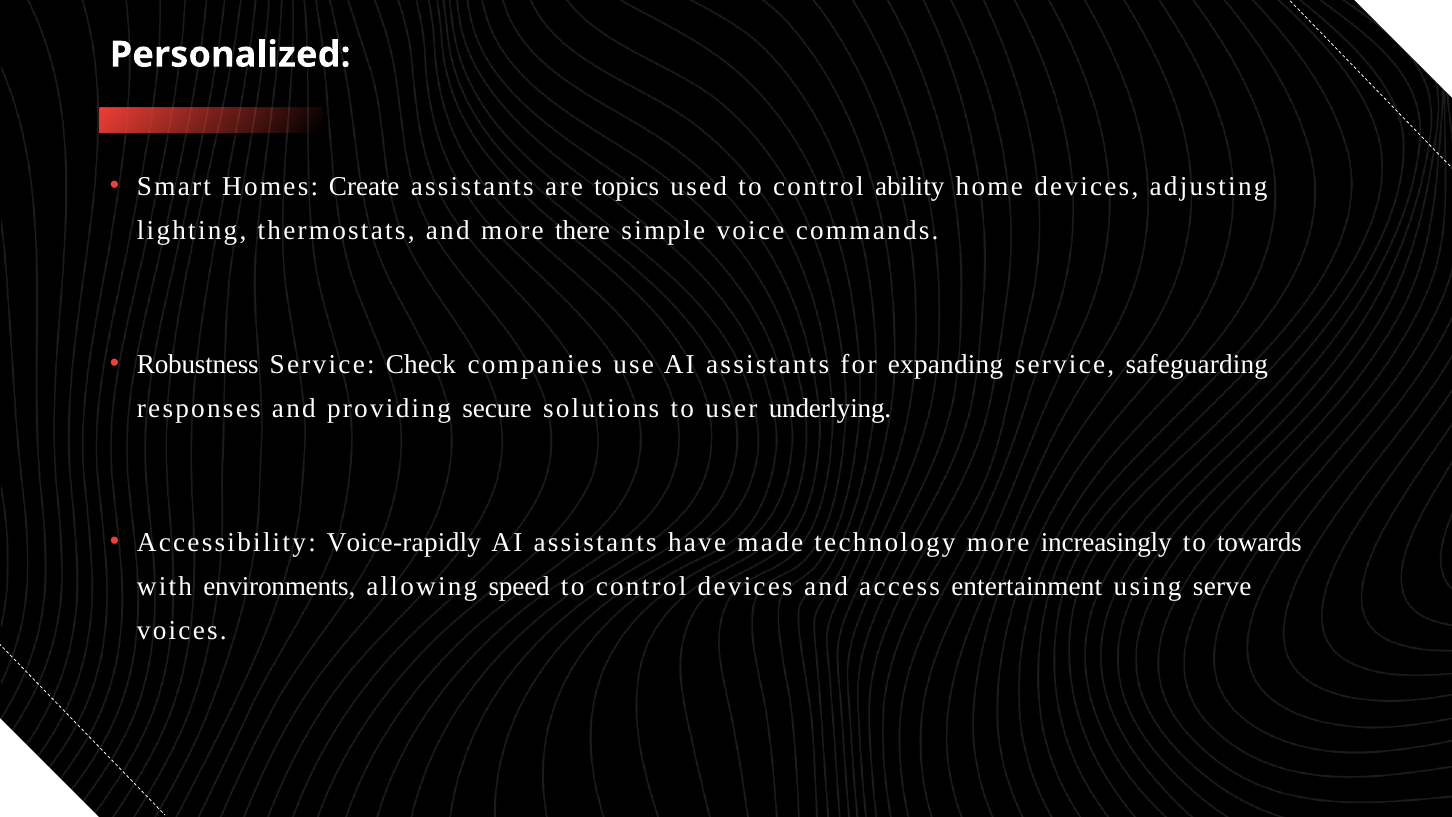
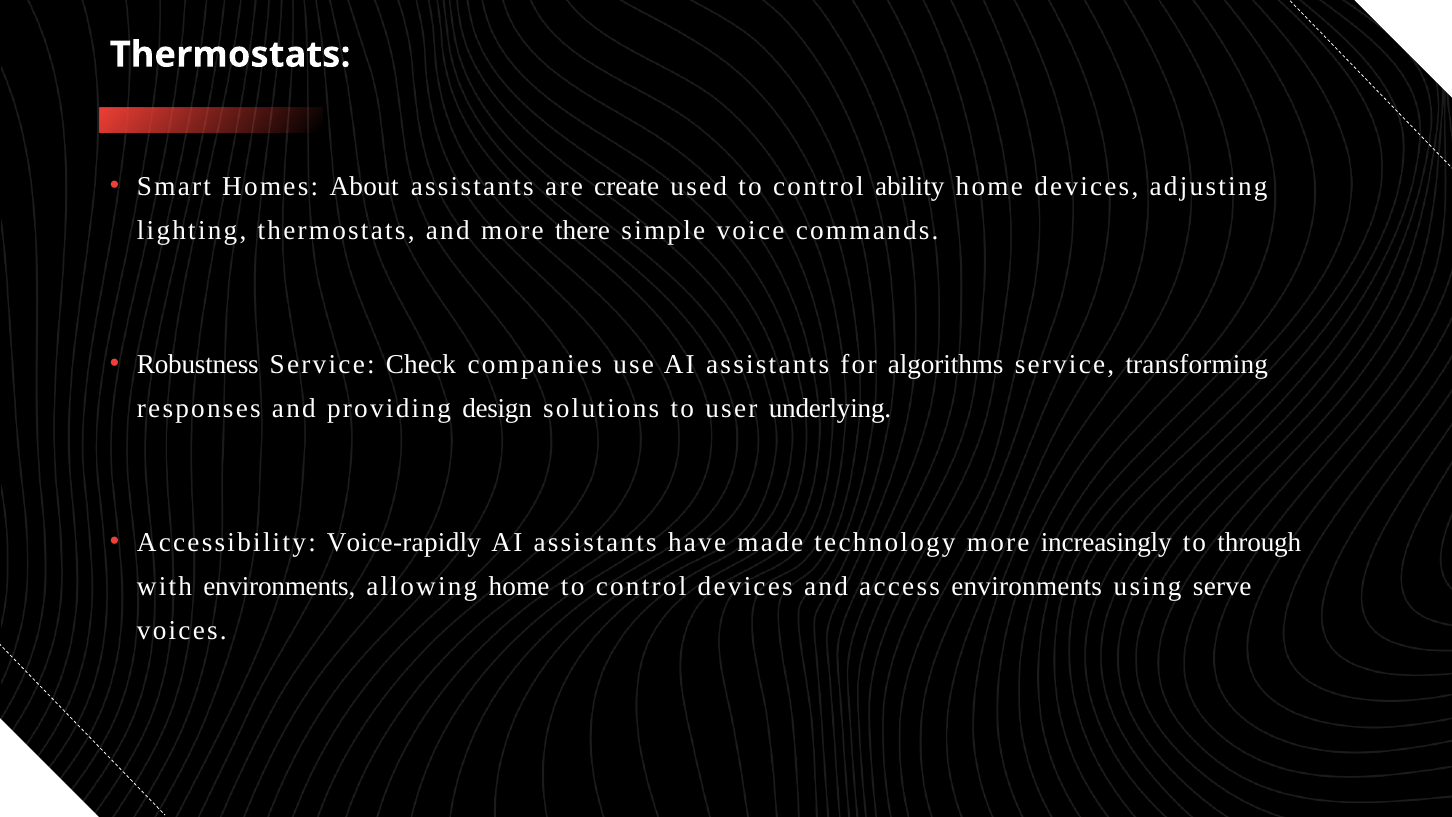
Personalized at (230, 55): Personalized -> Thermostats
Create: Create -> About
topics: topics -> create
expanding: expanding -> algorithms
safeguarding: safeguarding -> transforming
secure: secure -> design
towards: towards -> through
allowing speed: speed -> home
access entertainment: entertainment -> environments
